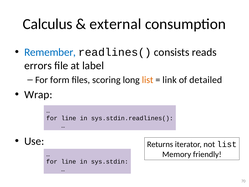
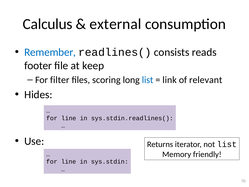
errors: errors -> footer
label: label -> keep
form: form -> filter
list at (148, 80) colour: orange -> blue
detailed: detailed -> relevant
Wrap: Wrap -> Hides
